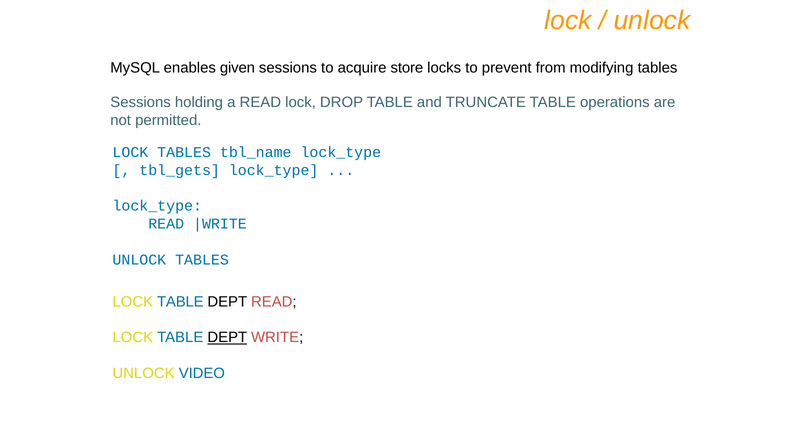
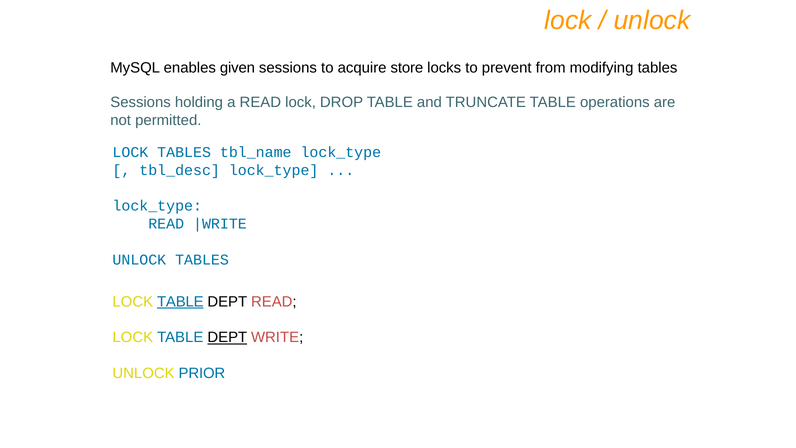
tbl_gets: tbl_gets -> tbl_desc
TABLE at (180, 301) underline: none -> present
VIDEO: VIDEO -> PRIOR
